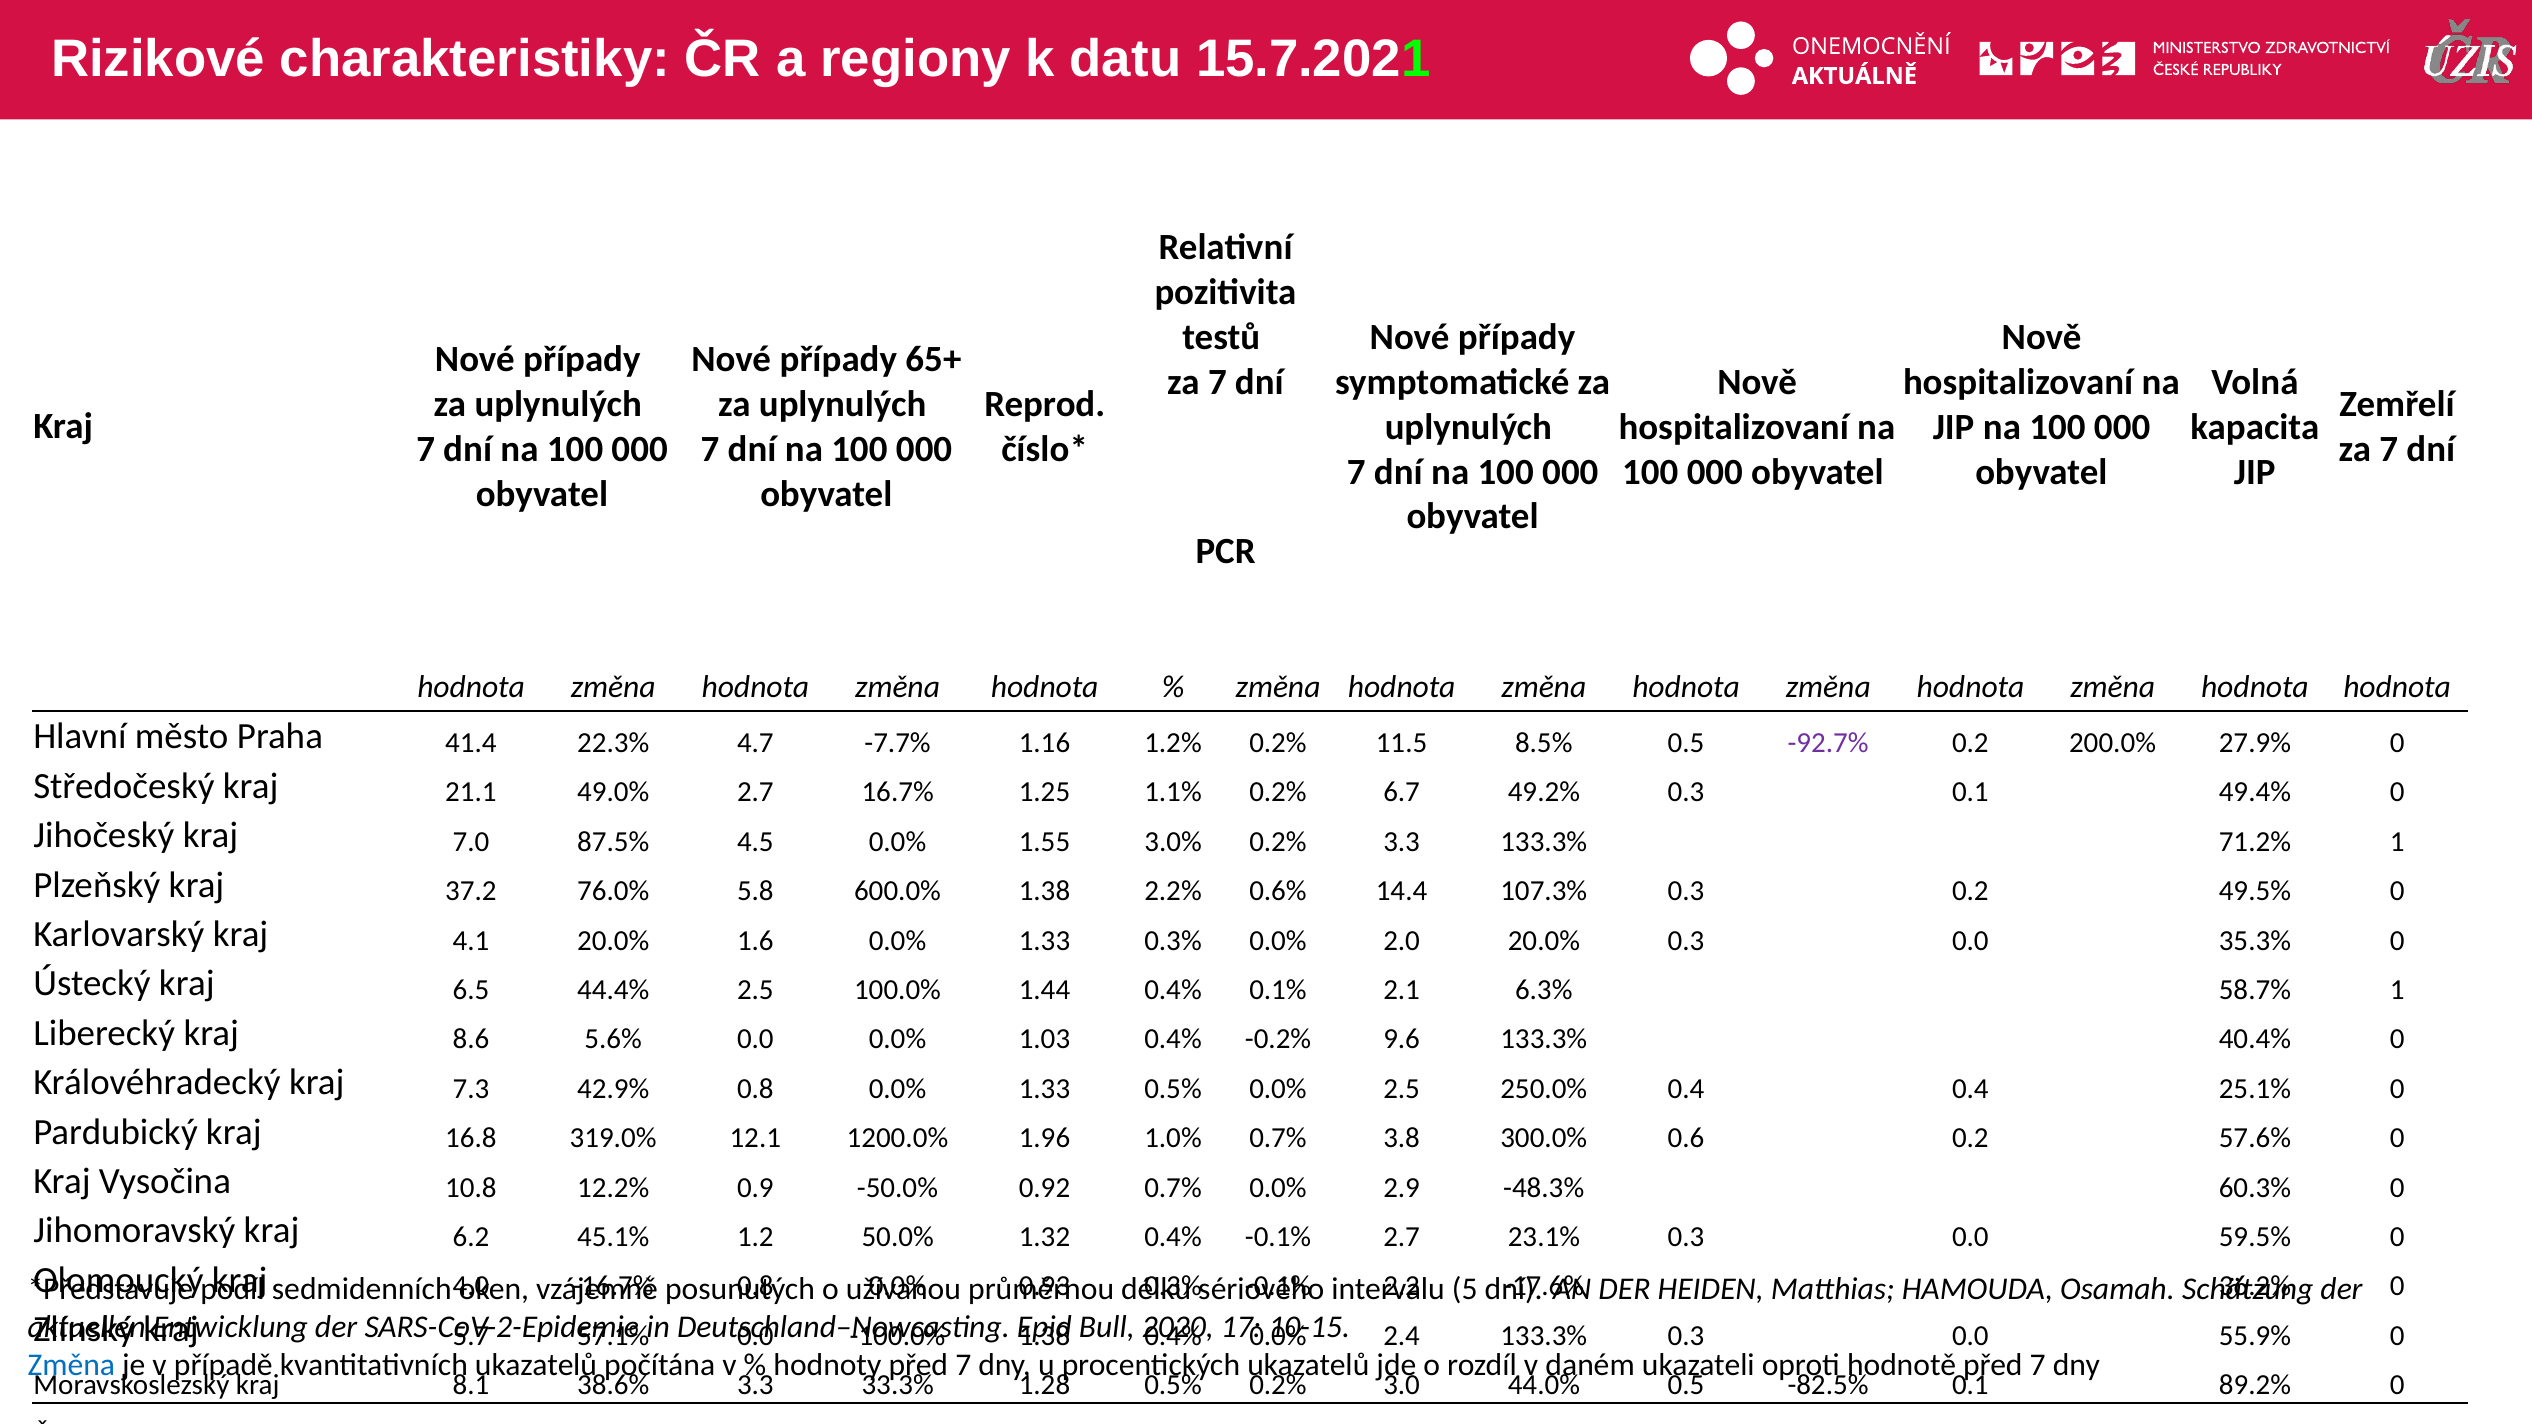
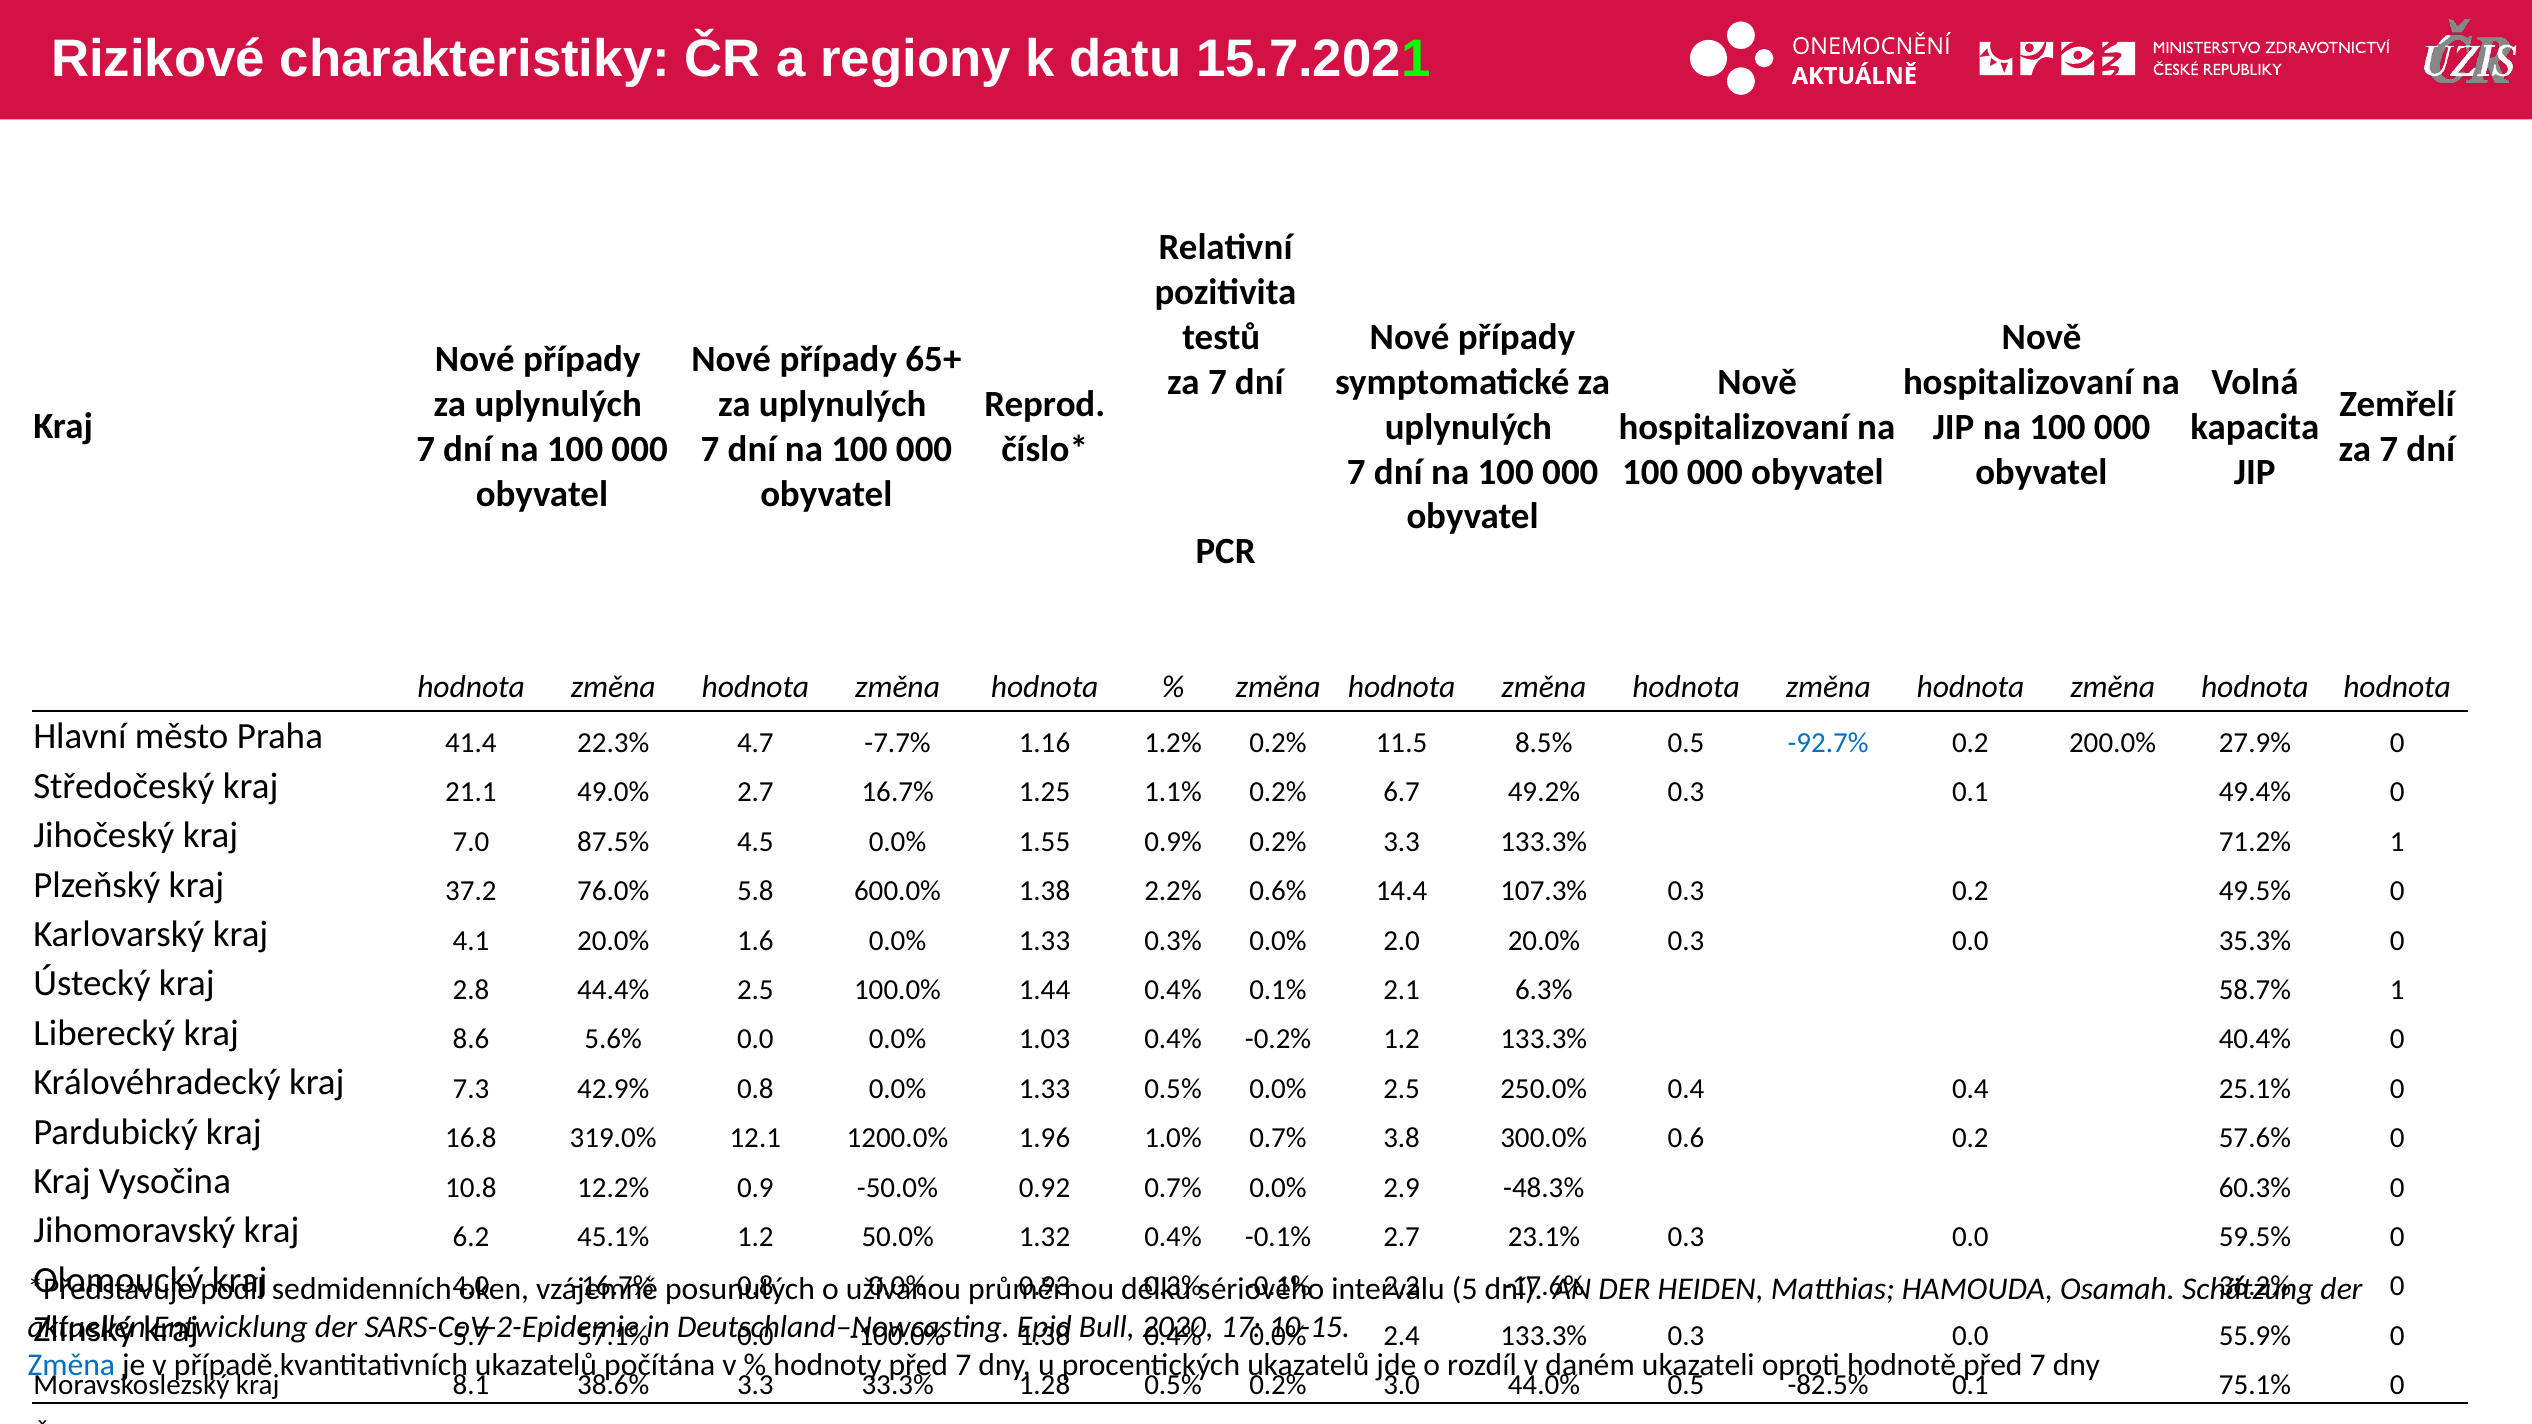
-92.7% colour: purple -> blue
3.0%: 3.0% -> 0.9%
6.5: 6.5 -> 2.8
-0.2% 9.6: 9.6 -> 1.2
89.2%: 89.2% -> 75.1%
